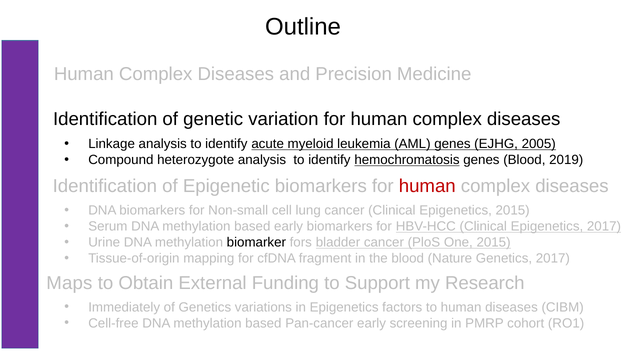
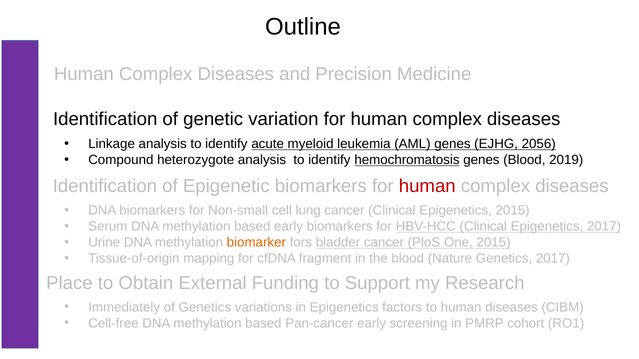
2005: 2005 -> 2056
biomarker colour: black -> orange
Maps: Maps -> Place
